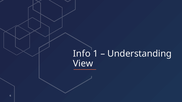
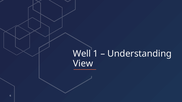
Info: Info -> Well
